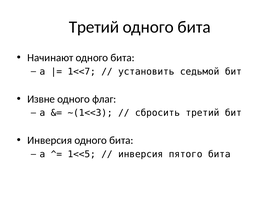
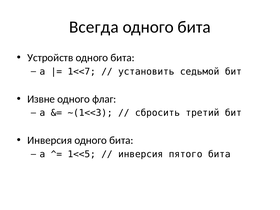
Третий at (94, 27): Третий -> Всегда
Начинают: Начинают -> Устройств
